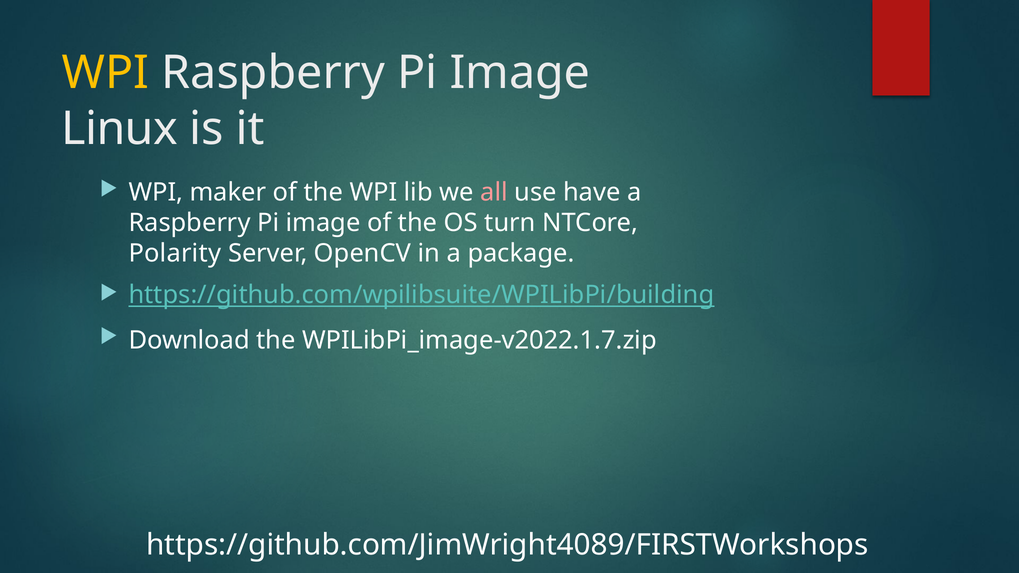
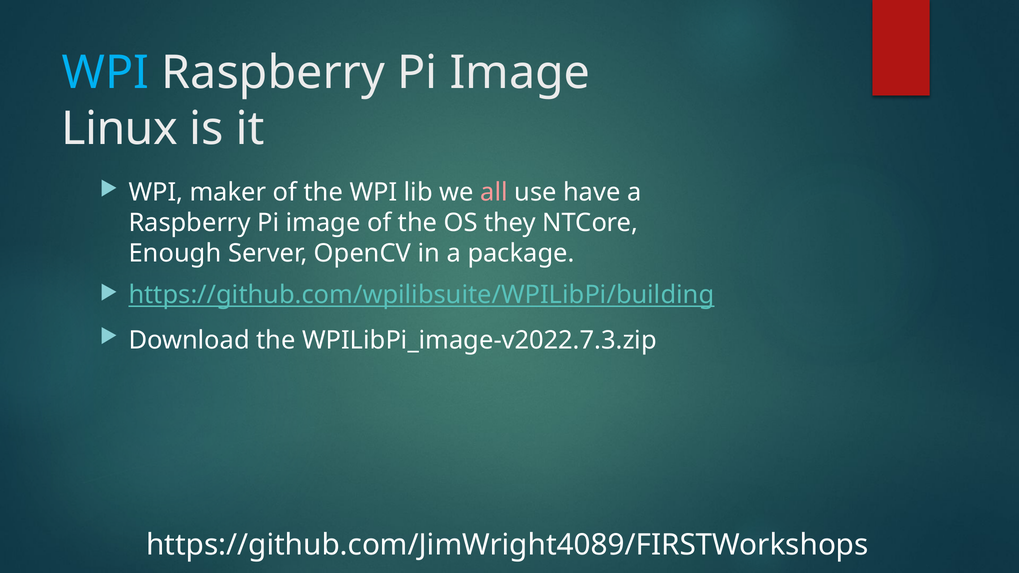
WPI at (105, 73) colour: yellow -> light blue
turn: turn -> they
Polarity: Polarity -> Enough
WPILibPi_image-v2022.1.7.zip: WPILibPi_image-v2022.1.7.zip -> WPILibPi_image-v2022.7.3.zip
